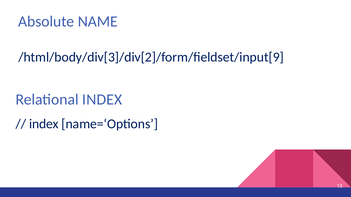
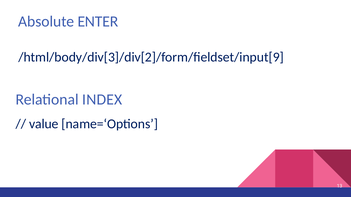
NAME: NAME -> ENTER
index at (44, 124): index -> value
